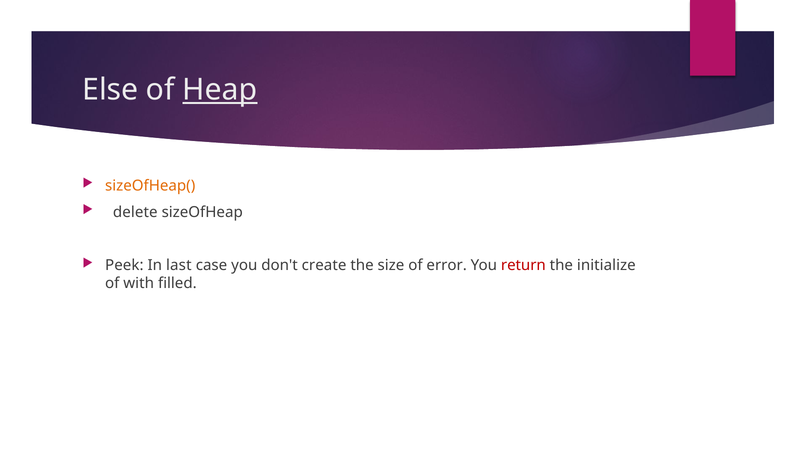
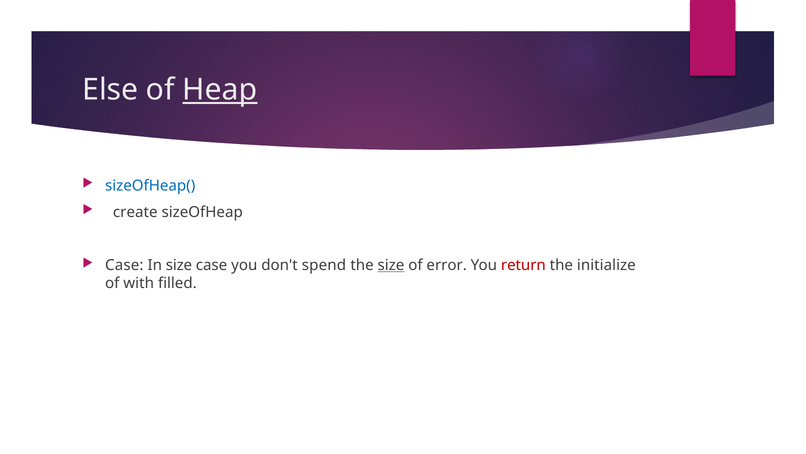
sizeOfHeap( colour: orange -> blue
delete: delete -> create
Peek at (124, 265): Peek -> Case
In last: last -> size
create: create -> spend
size at (391, 265) underline: none -> present
